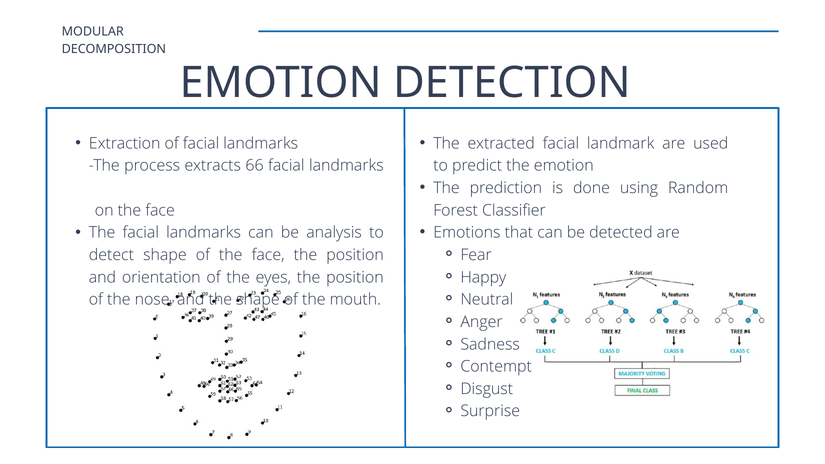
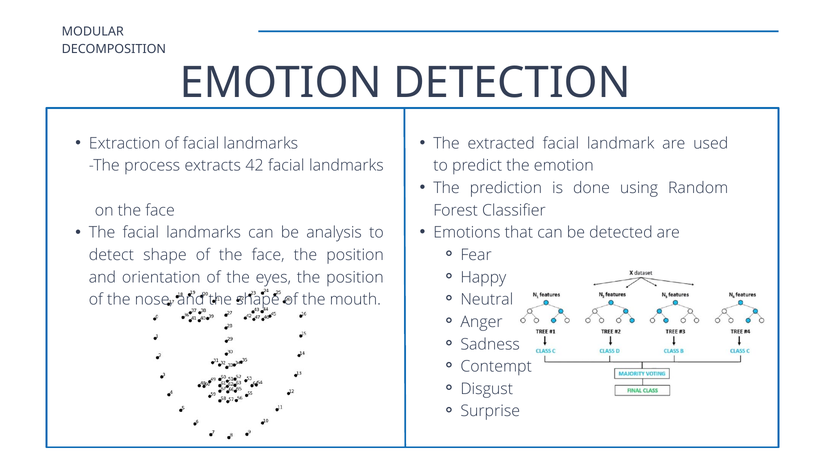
66: 66 -> 42
